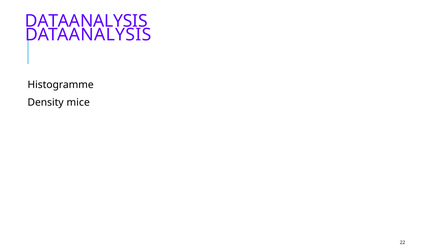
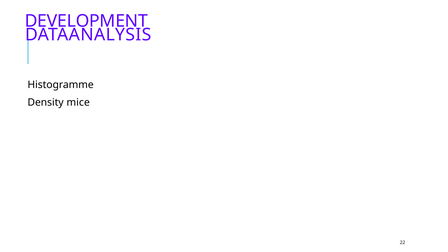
DATAANALYSIS at (86, 21): DATAANALYSIS -> DEVELOPMENT
